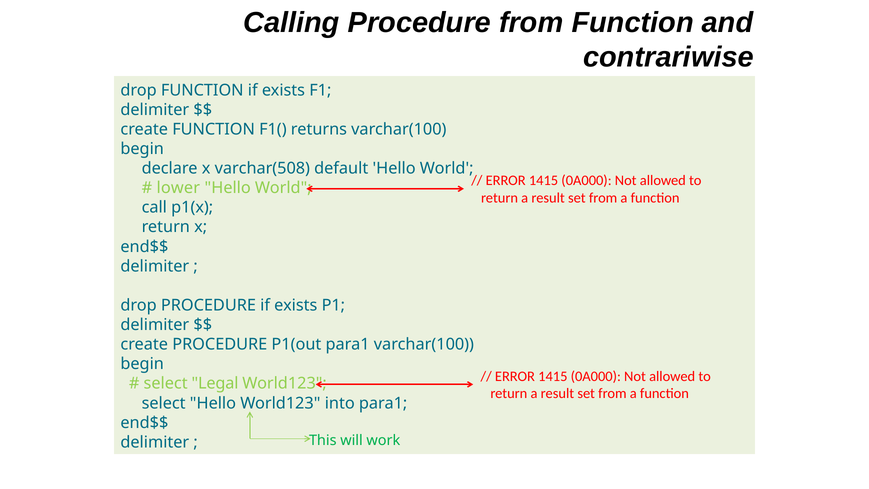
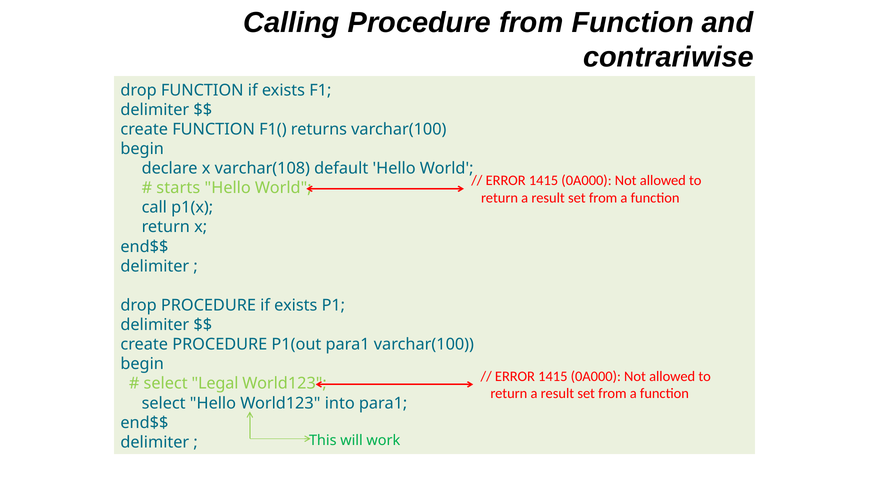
varchar(508: varchar(508 -> varchar(108
lower: lower -> starts
